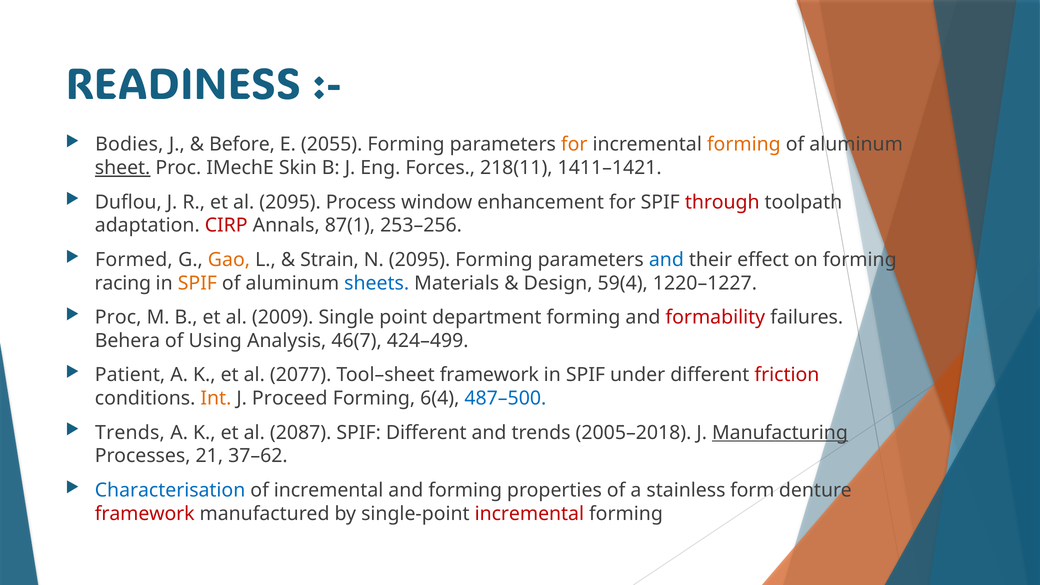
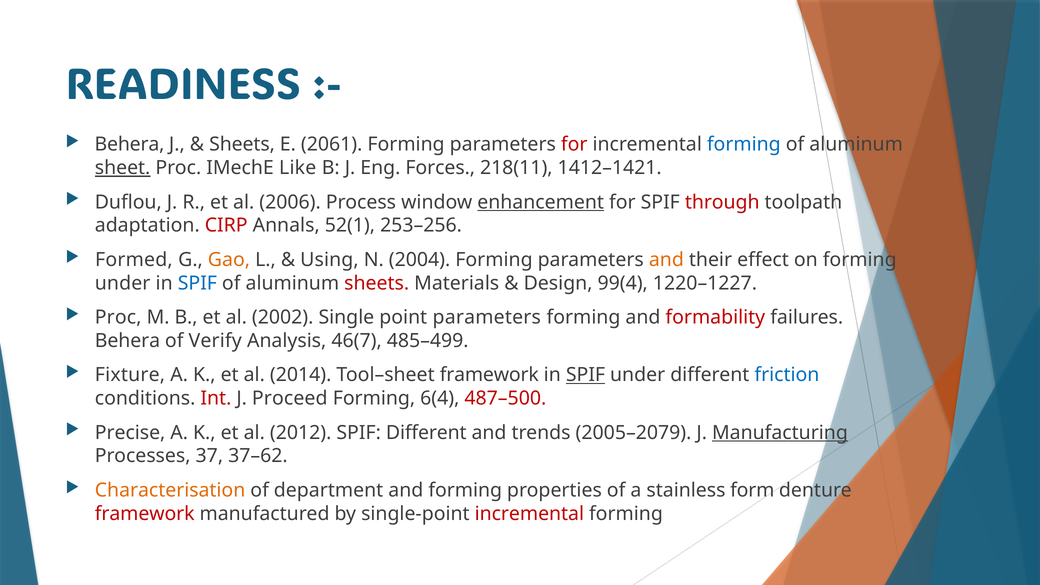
Bodies at (129, 144): Bodies -> Behera
Before at (242, 144): Before -> Sheets
2055: 2055 -> 2061
for at (574, 144) colour: orange -> red
forming at (744, 144) colour: orange -> blue
Skin: Skin -> Like
1411–1421: 1411–1421 -> 1412–1421
al 2095: 2095 -> 2006
enhancement underline: none -> present
87(1: 87(1 -> 52(1
Strain: Strain -> Using
N 2095: 2095 -> 2004
and at (666, 260) colour: blue -> orange
racing at (123, 283): racing -> under
SPIF at (197, 283) colour: orange -> blue
sheets at (377, 283) colour: blue -> red
59(4: 59(4 -> 99(4
2009: 2009 -> 2002
point department: department -> parameters
Using: Using -> Verify
424–499: 424–499 -> 485–499
Patient: Patient -> Fixture
2077: 2077 -> 2014
SPIF at (585, 375) underline: none -> present
friction colour: red -> blue
Int colour: orange -> red
487–500 colour: blue -> red
Trends at (130, 433): Trends -> Precise
2087: 2087 -> 2012
2005–2018: 2005–2018 -> 2005–2079
21: 21 -> 37
Characterisation colour: blue -> orange
of incremental: incremental -> department
